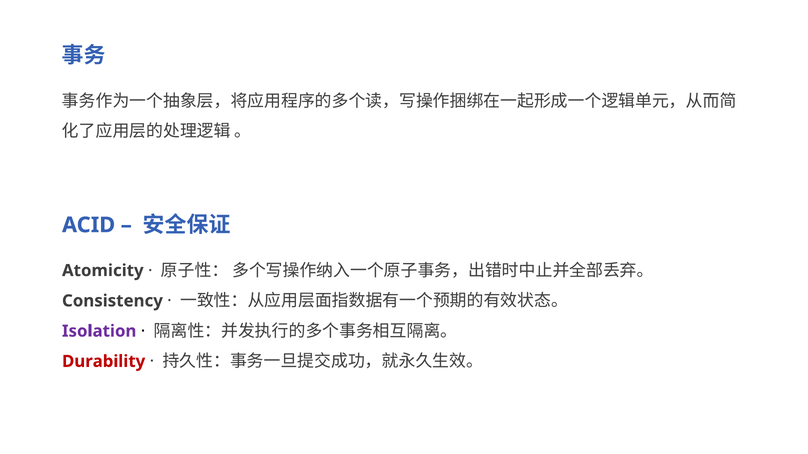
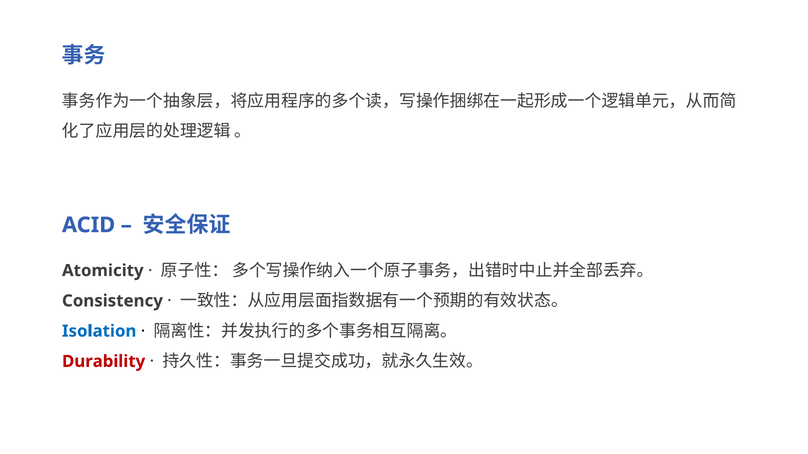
Isolation colour: purple -> blue
